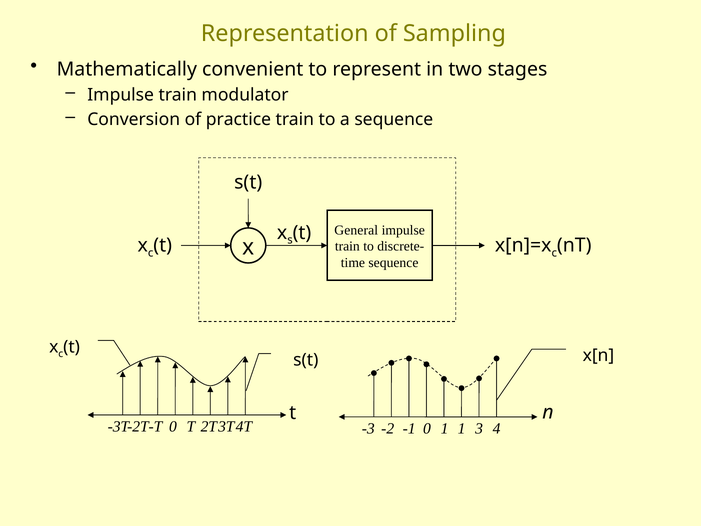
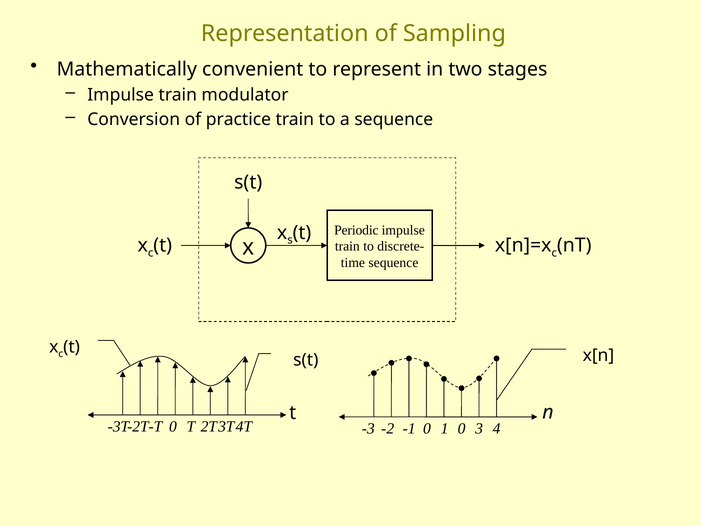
General: General -> Periodic
-2 1: 1 -> 0
